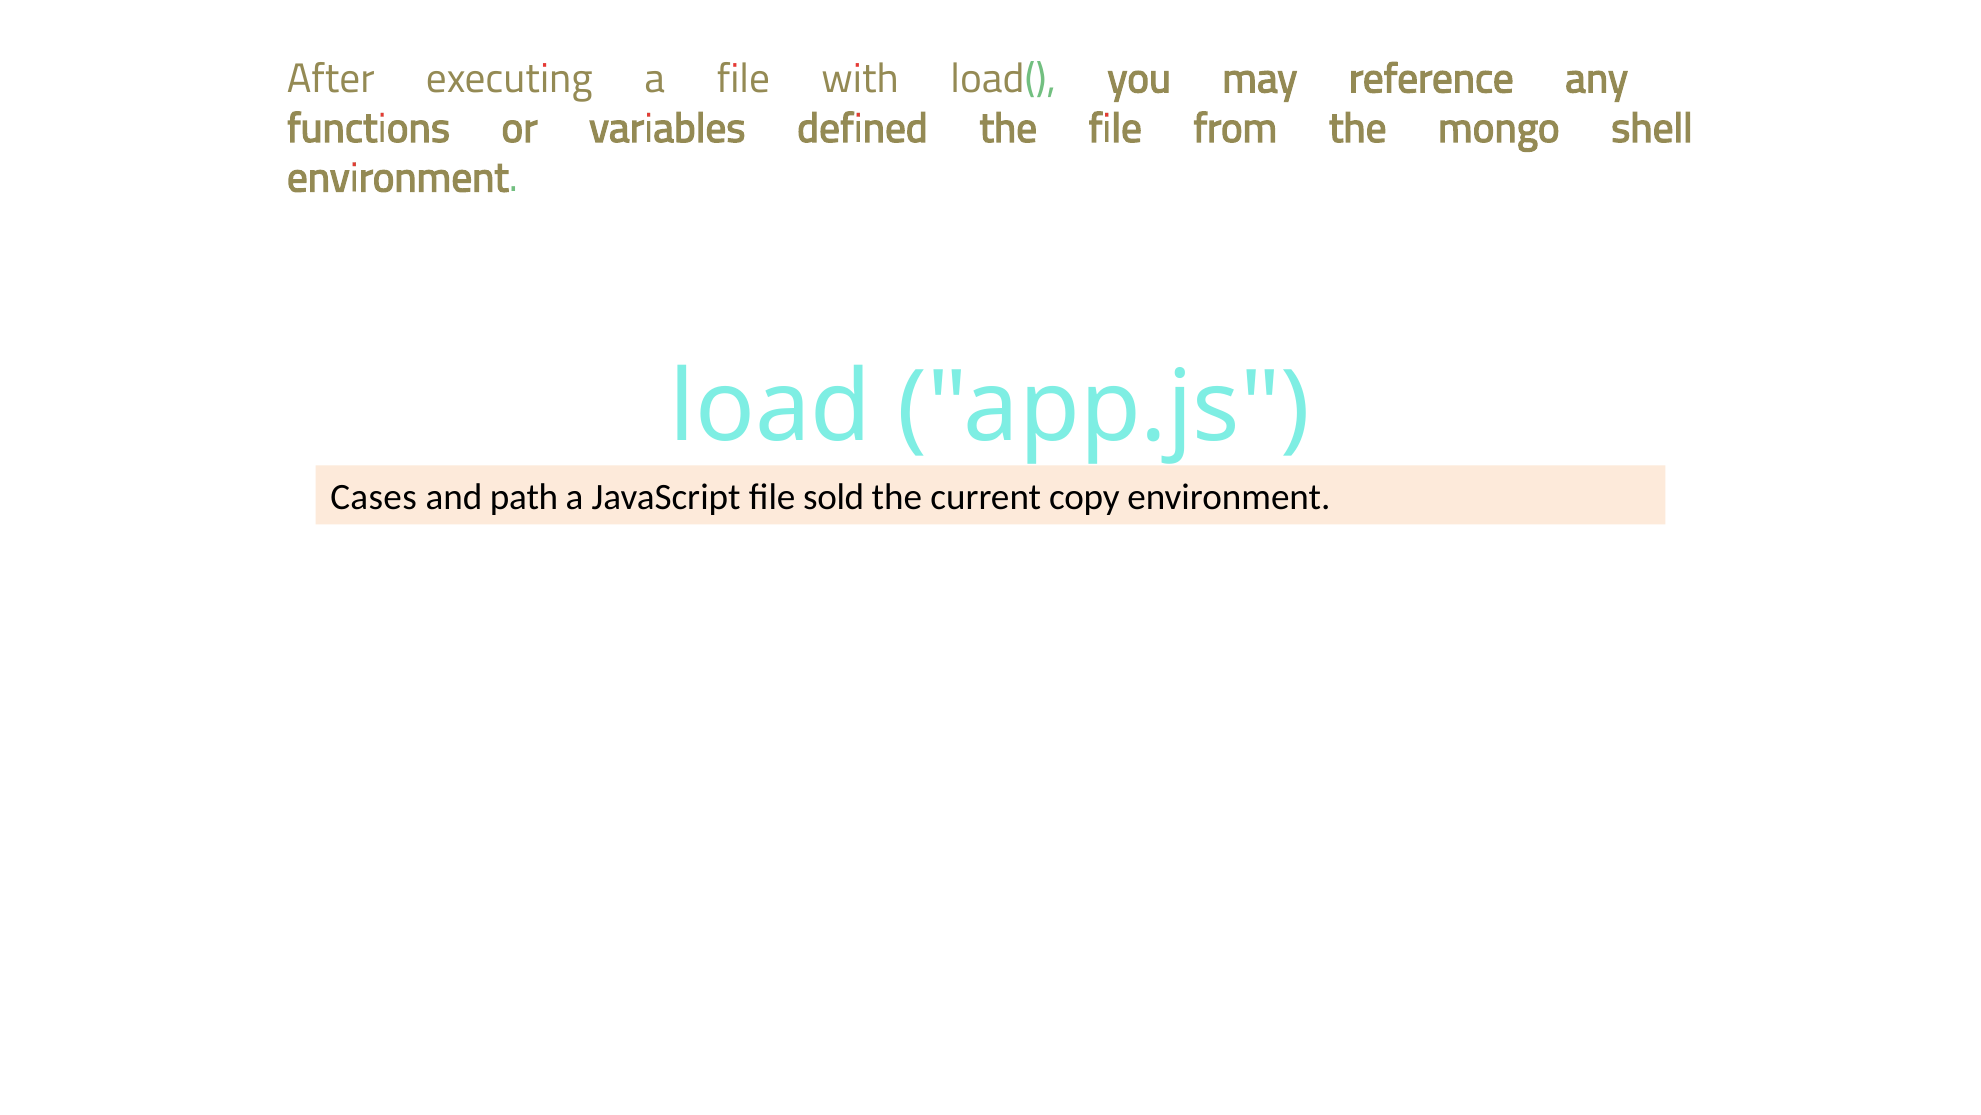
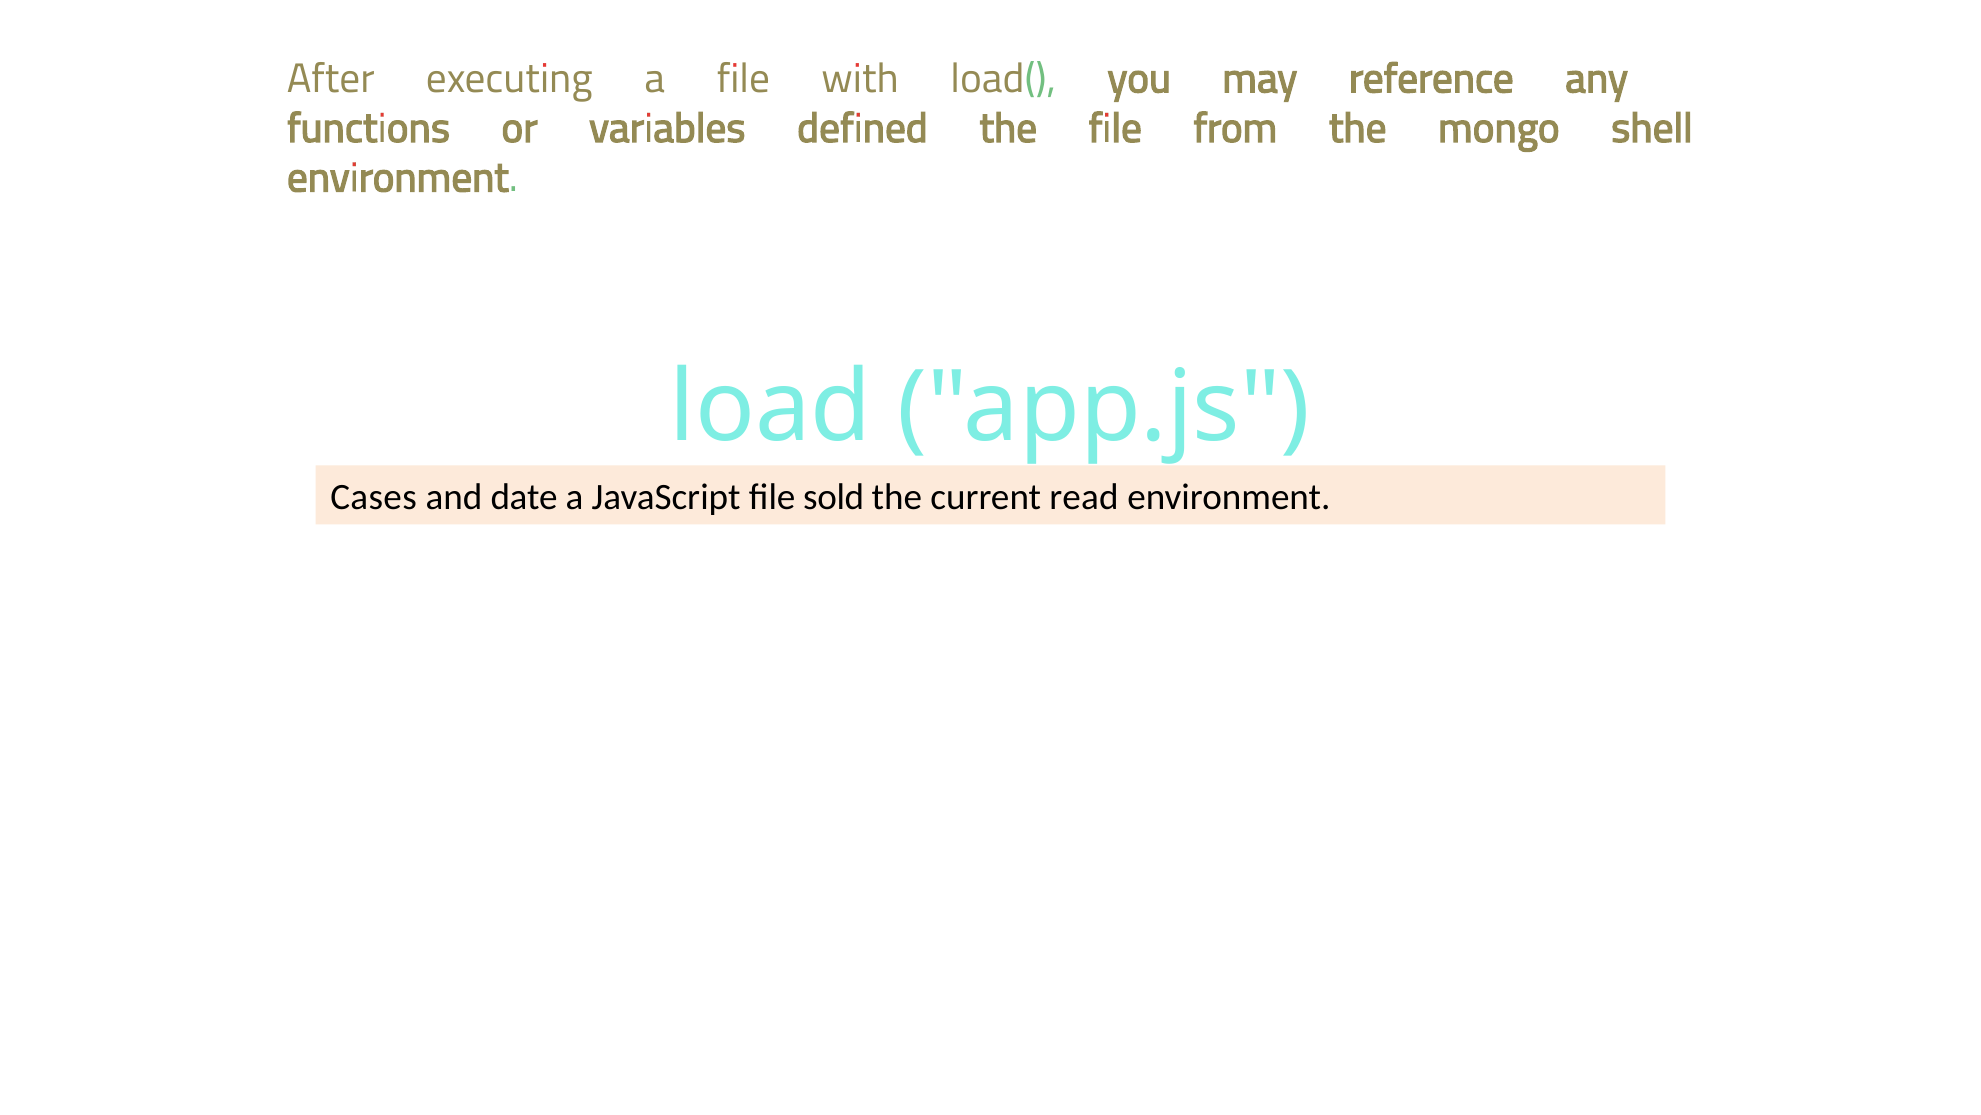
path: path -> date
copy: copy -> read
